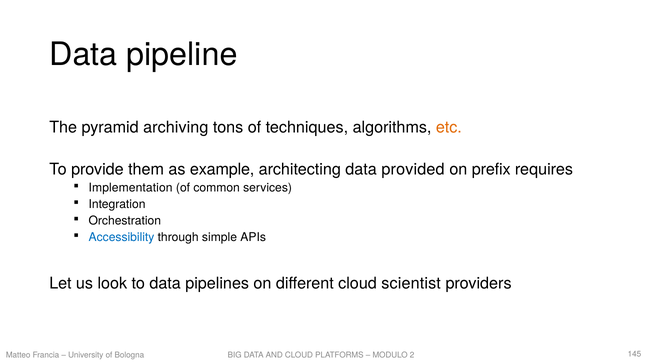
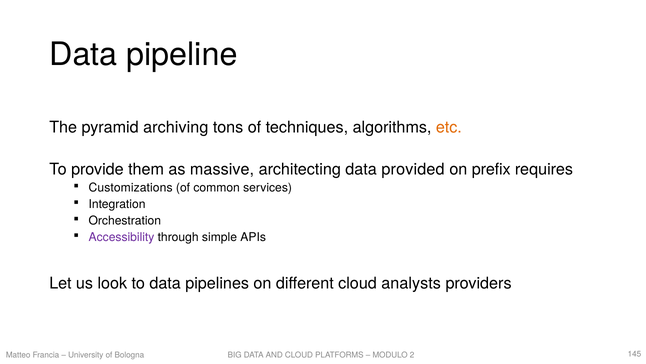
example: example -> massive
Implementation: Implementation -> Customizations
Accessibility colour: blue -> purple
scientist: scientist -> analysts
